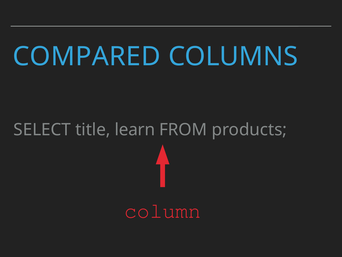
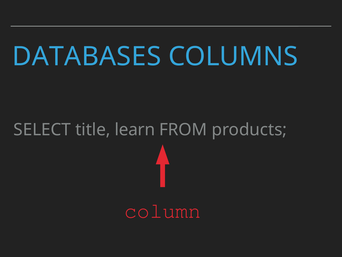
COMPARED: COMPARED -> DATABASES
